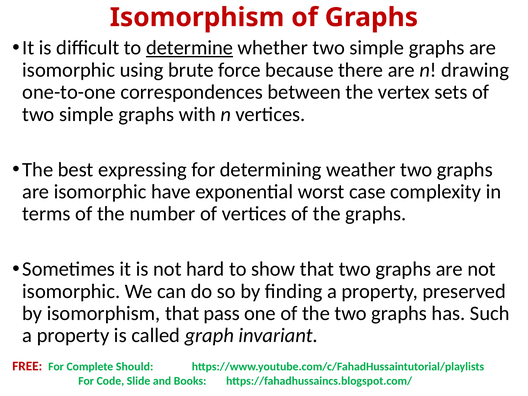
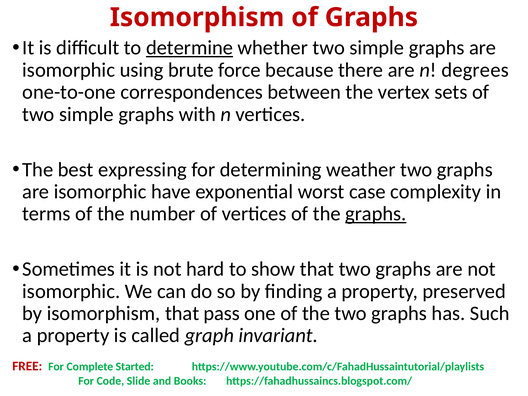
drawing: drawing -> degrees
graphs at (376, 214) underline: none -> present
Should: Should -> Started
